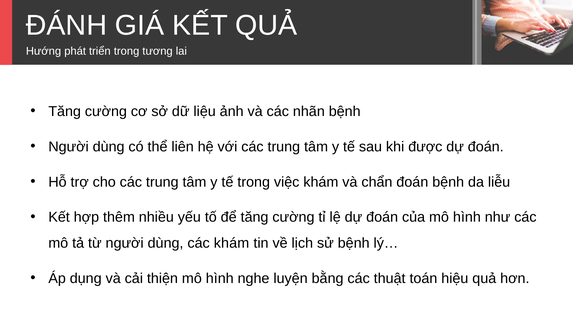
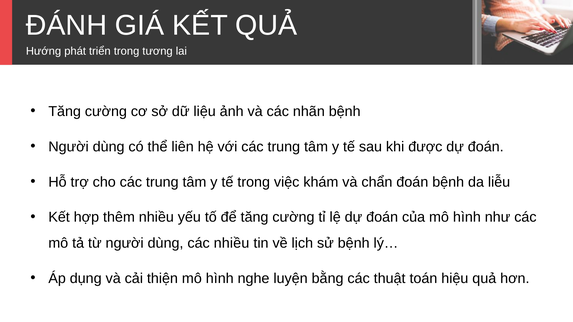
các khám: khám -> nhiều
